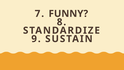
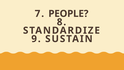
FUNNY: FUNNY -> PEOPLE
